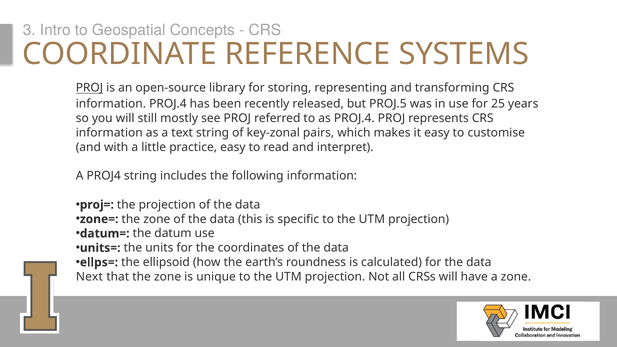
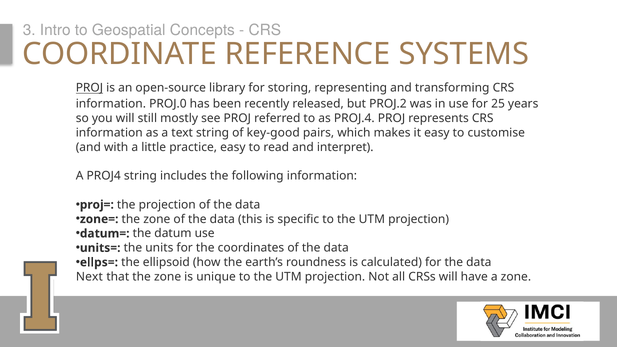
information PROJ.4: PROJ.4 -> PROJ.0
PROJ.5: PROJ.5 -> PROJ.2
key-zonal: key-zonal -> key-good
